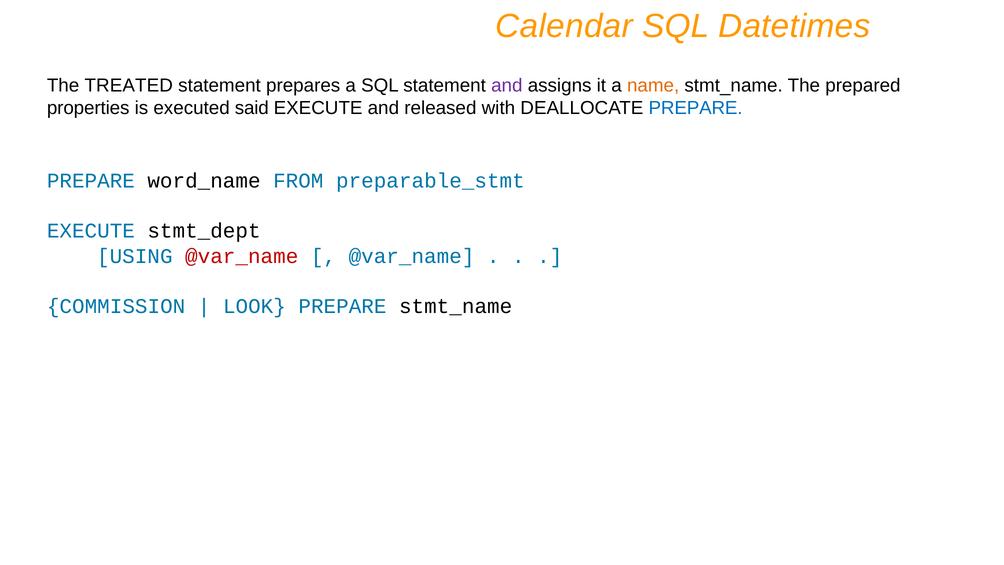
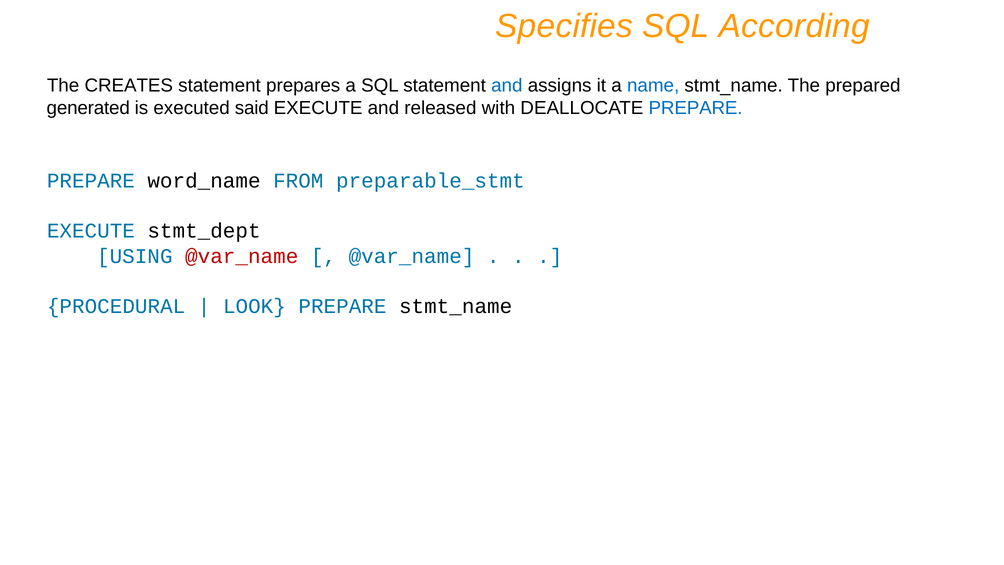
Calendar: Calendar -> Specifies
Datetimes: Datetimes -> According
TREATED: TREATED -> CREATES
and at (507, 85) colour: purple -> blue
name colour: orange -> blue
properties: properties -> generated
COMMISSION: COMMISSION -> PROCEDURAL
